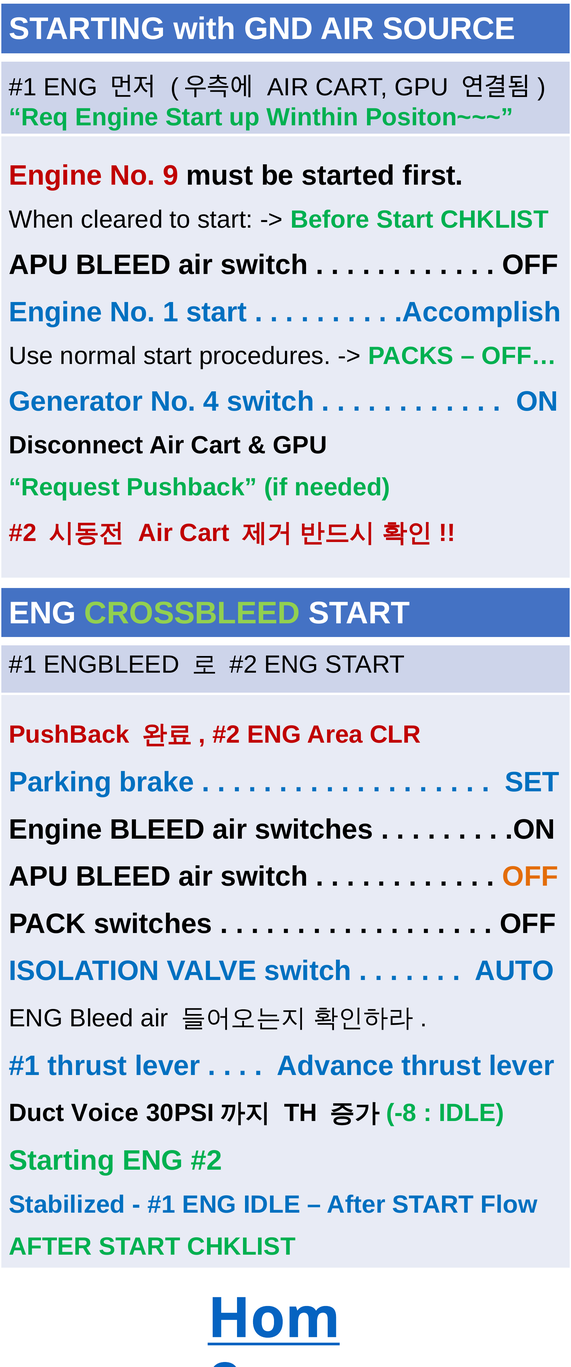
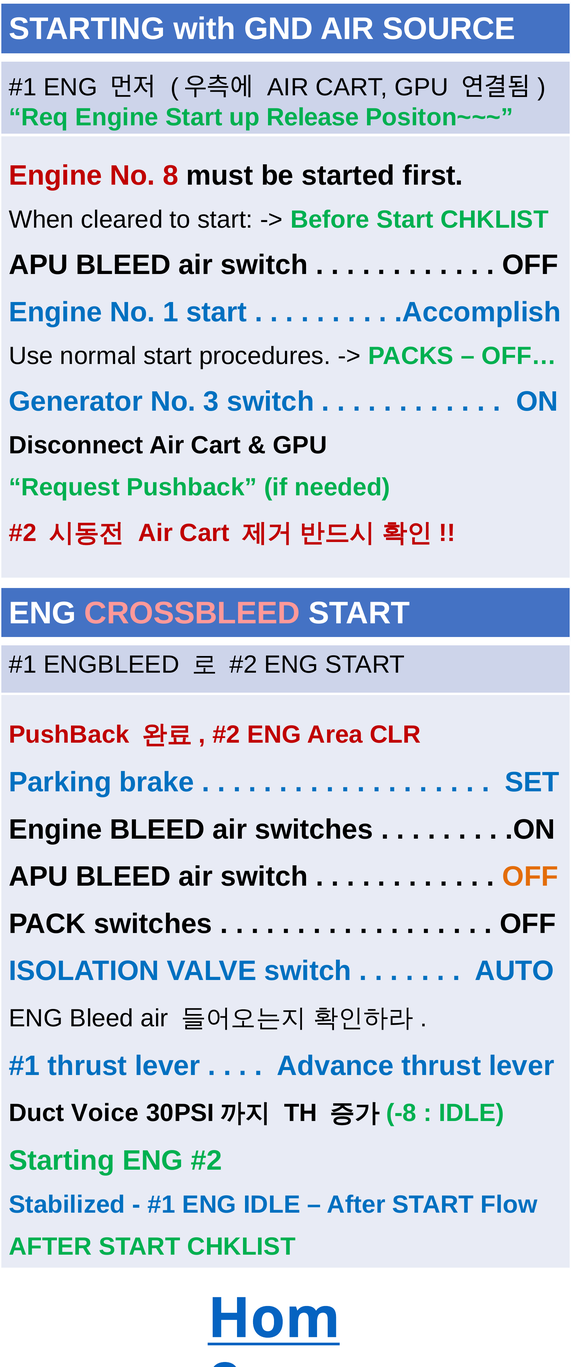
Winthin: Winthin -> Release
9: 9 -> 8
4: 4 -> 3
CROSSBLEED colour: light green -> pink
